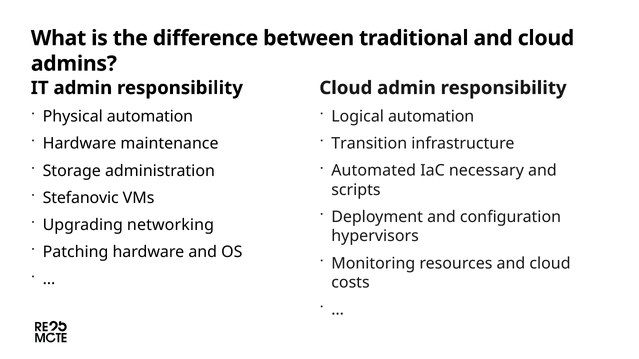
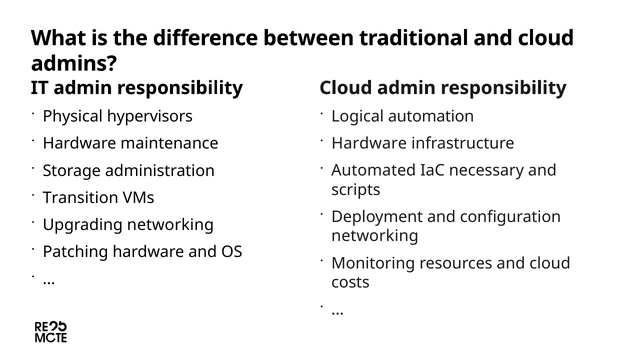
Physical automation: automation -> hypervisors
Transition at (369, 144): Transition -> Hardware
Stefanovic: Stefanovic -> Transition
hypervisors at (375, 236): hypervisors -> networking
